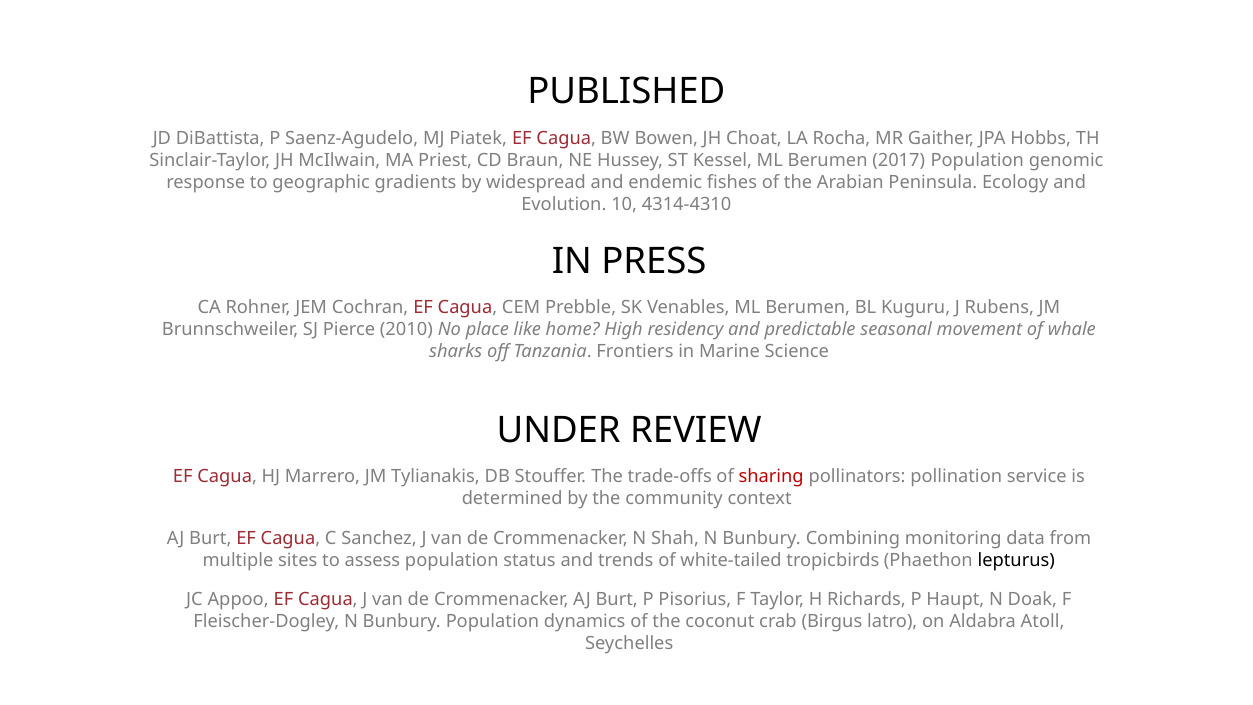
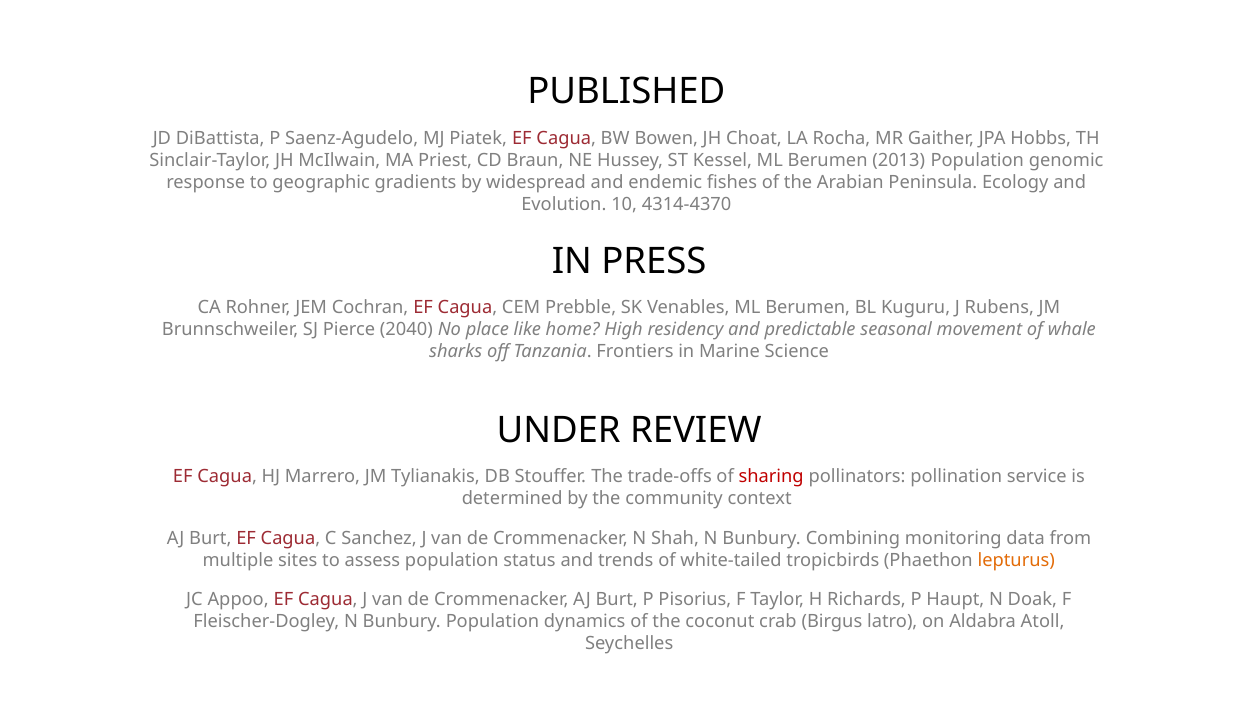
2017: 2017 -> 2013
4314-4310: 4314-4310 -> 4314-4370
2010: 2010 -> 2040
lepturus colour: black -> orange
